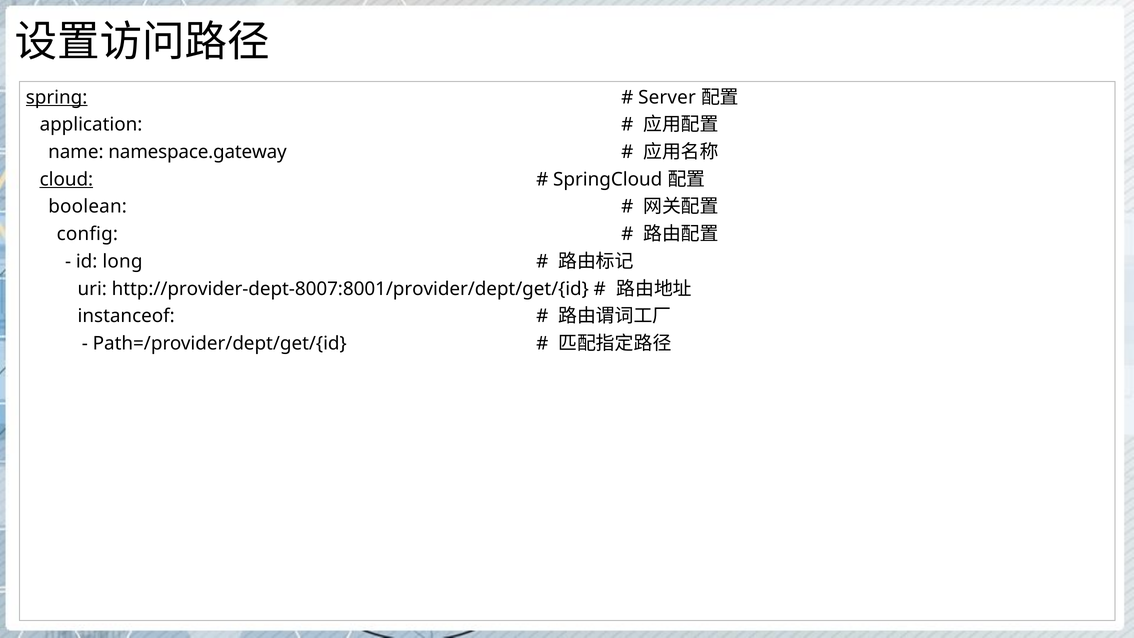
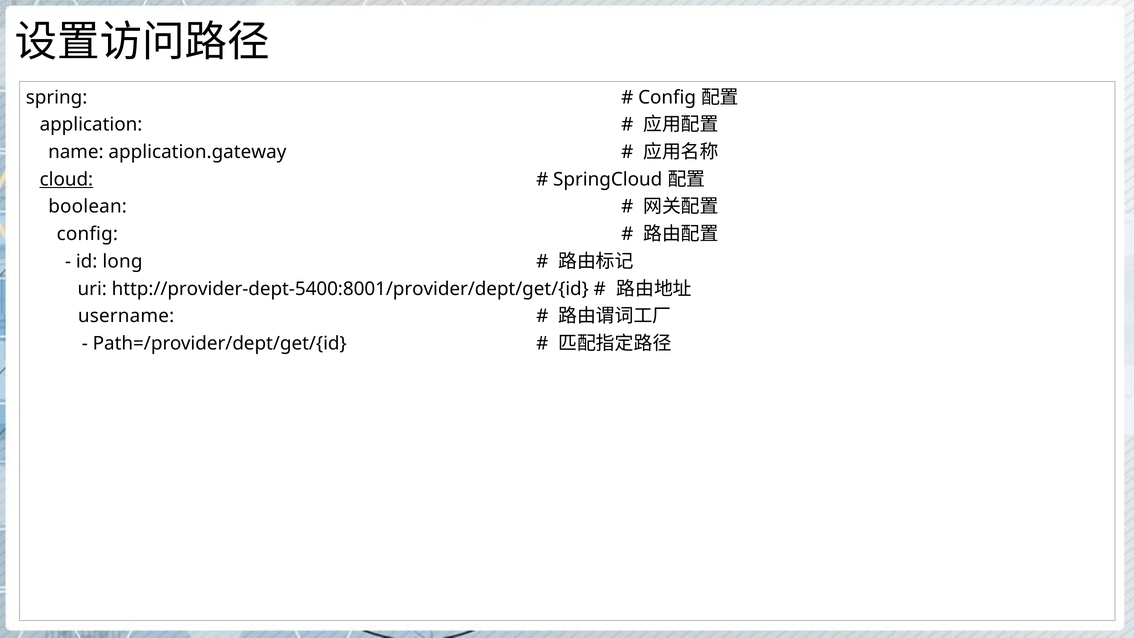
spring underline: present -> none
Server at (667, 97): Server -> Config
namespace.gateway: namespace.gateway -> application.gateway
http://provider-dept-8007:8001/provider/dept/get/{id: http://provider-dept-8007:8001/provider/dept/get/{id -> http://provider-dept-5400:8001/provider/dept/get/{id
instanceof: instanceof -> username
